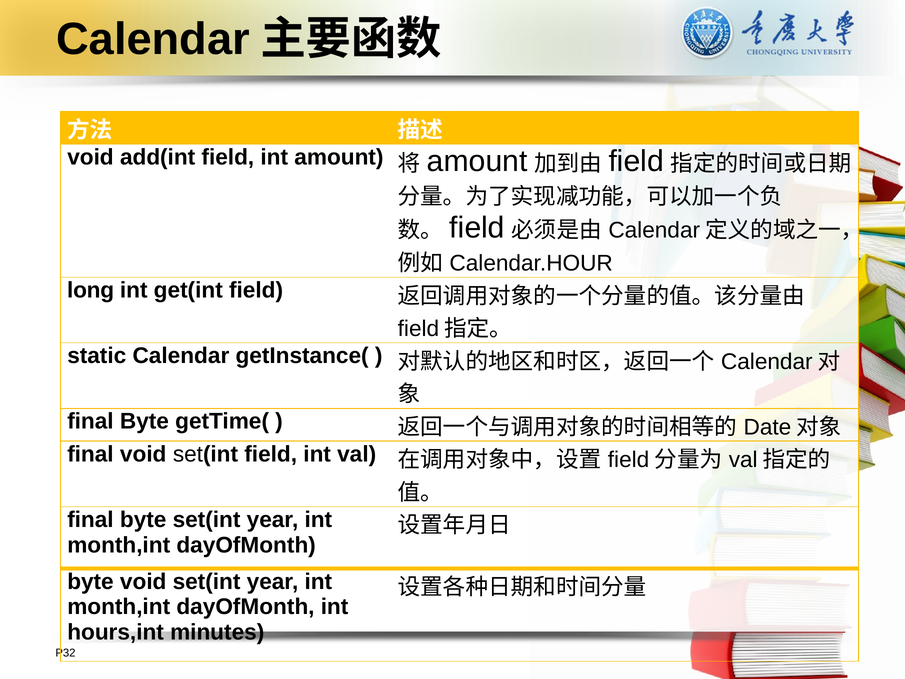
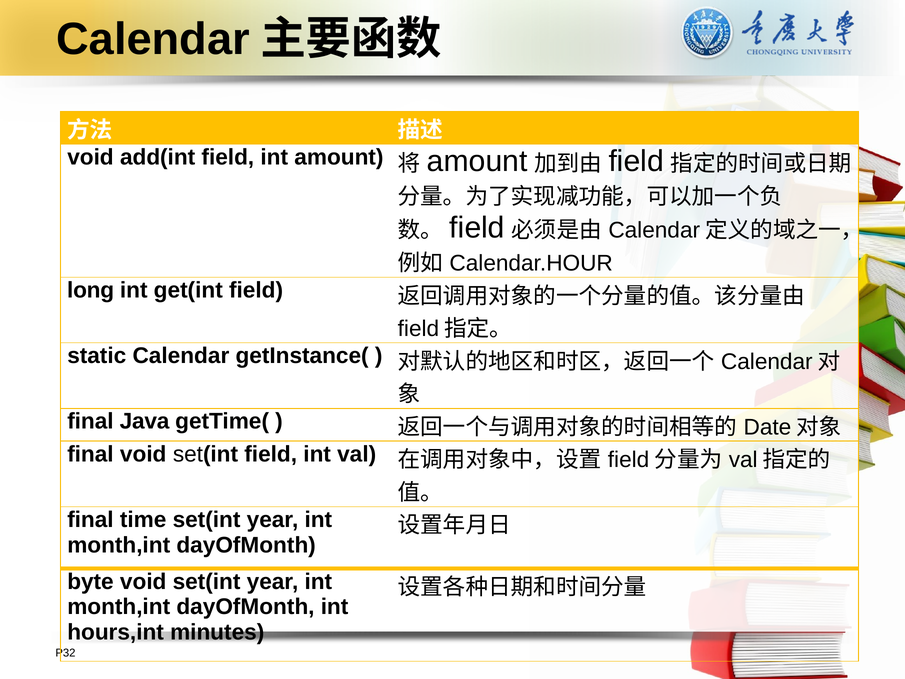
Byte at (144, 421): Byte -> Java
byte at (143, 520): byte -> time
